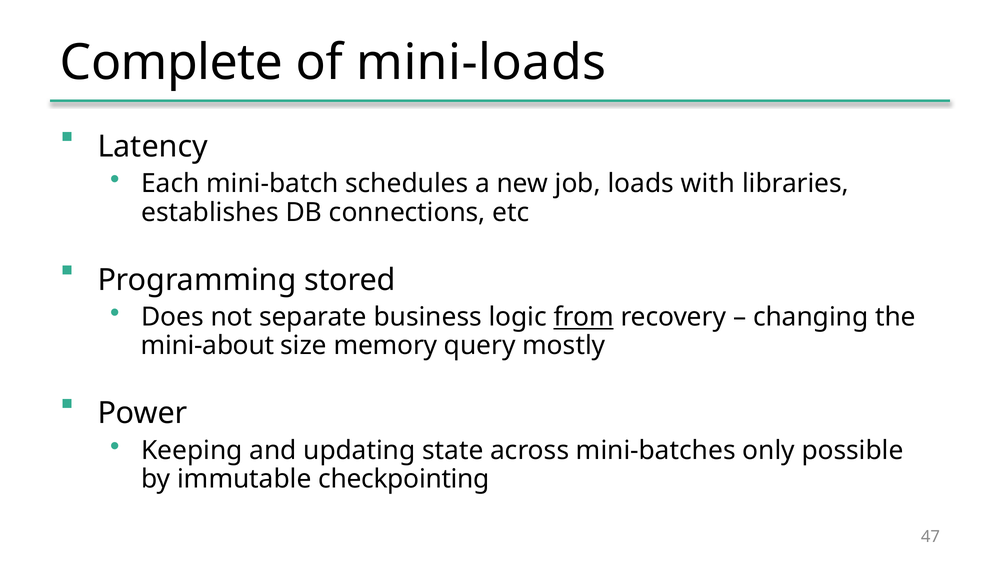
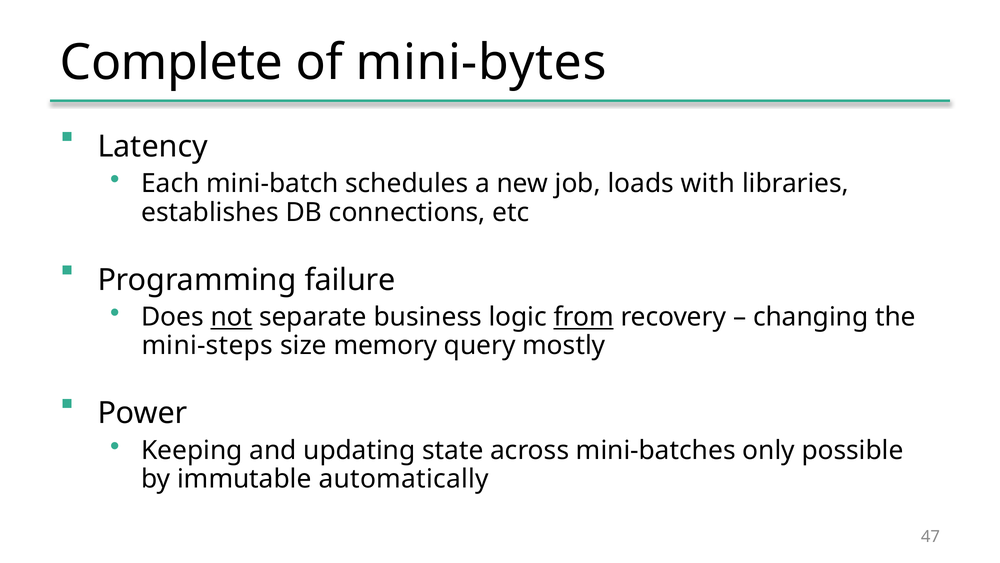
mini-loads: mini-loads -> mini-bytes
stored: stored -> failure
not underline: none -> present
mini-about: mini-about -> mini-steps
checkpointing: checkpointing -> automatically
